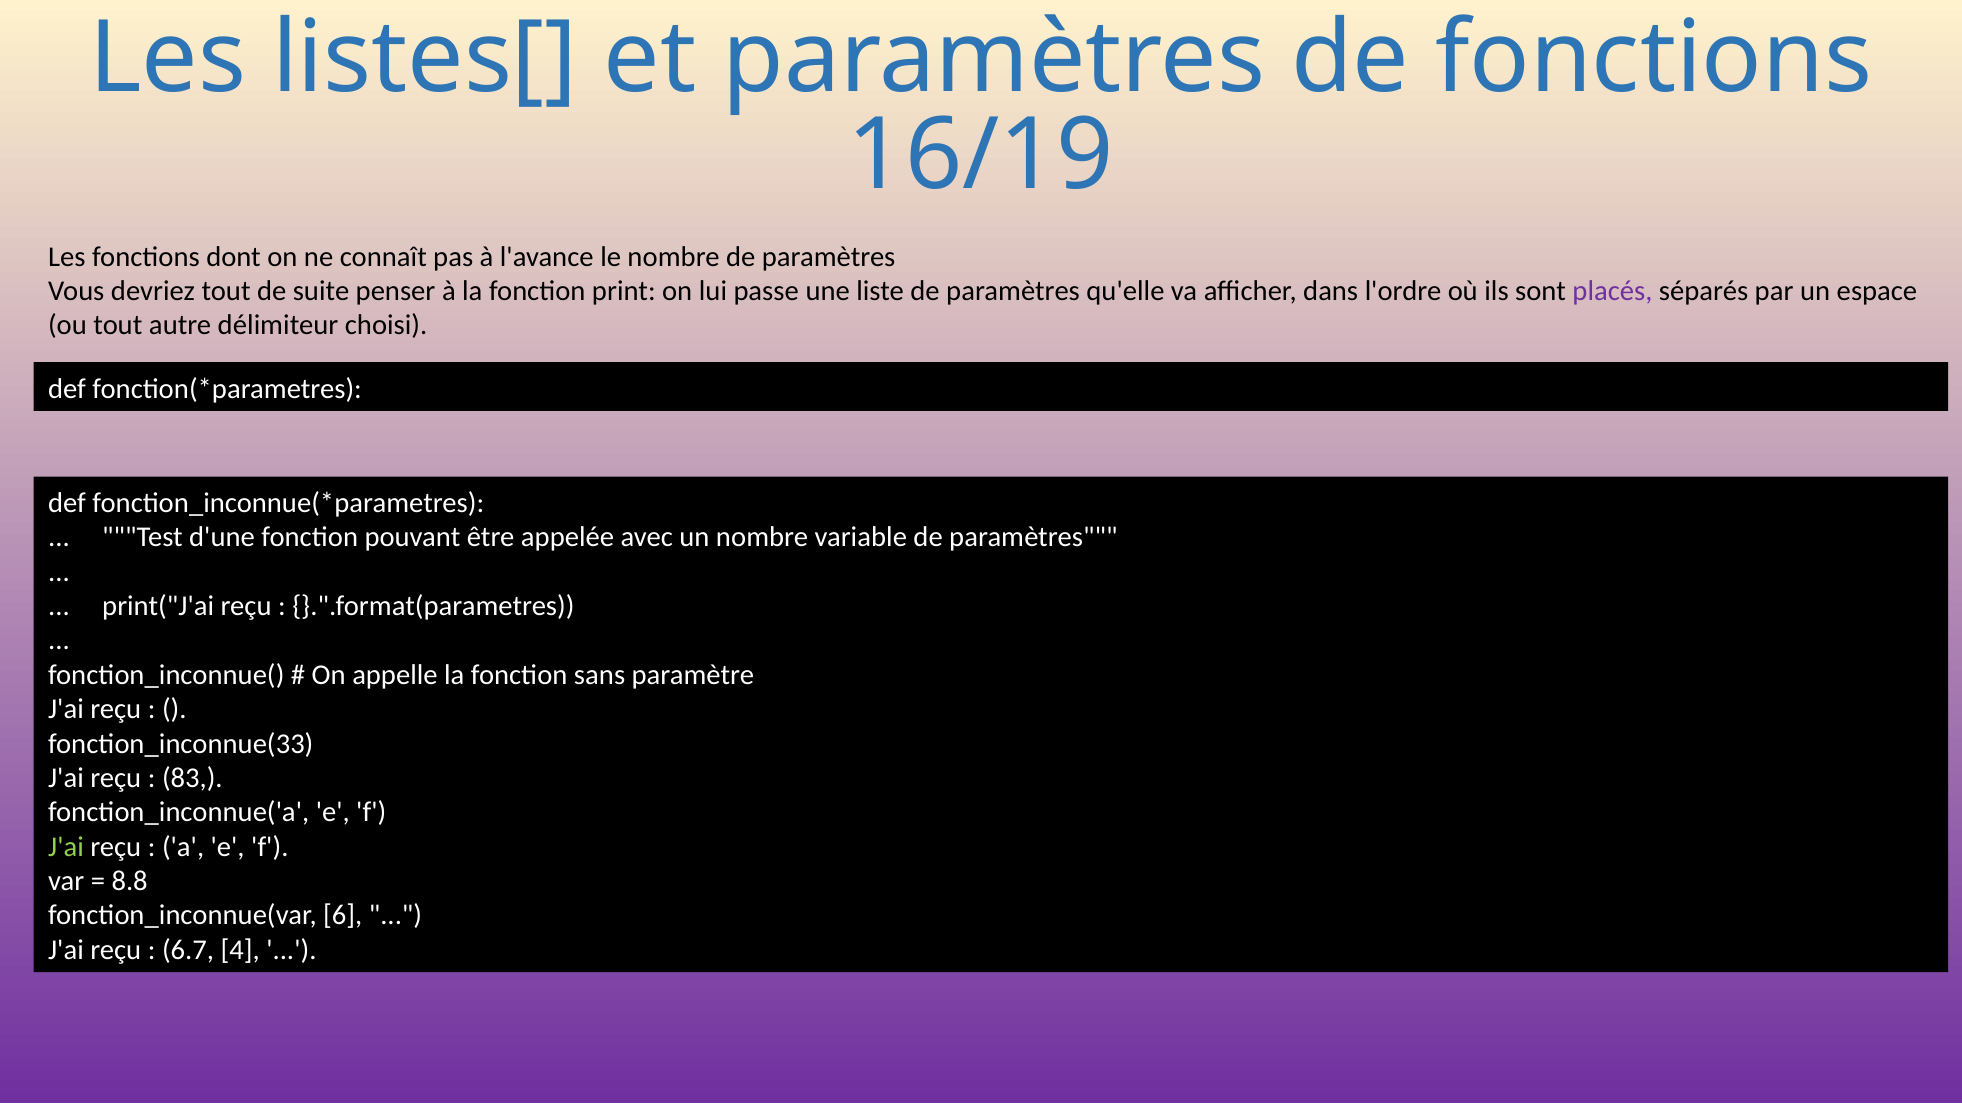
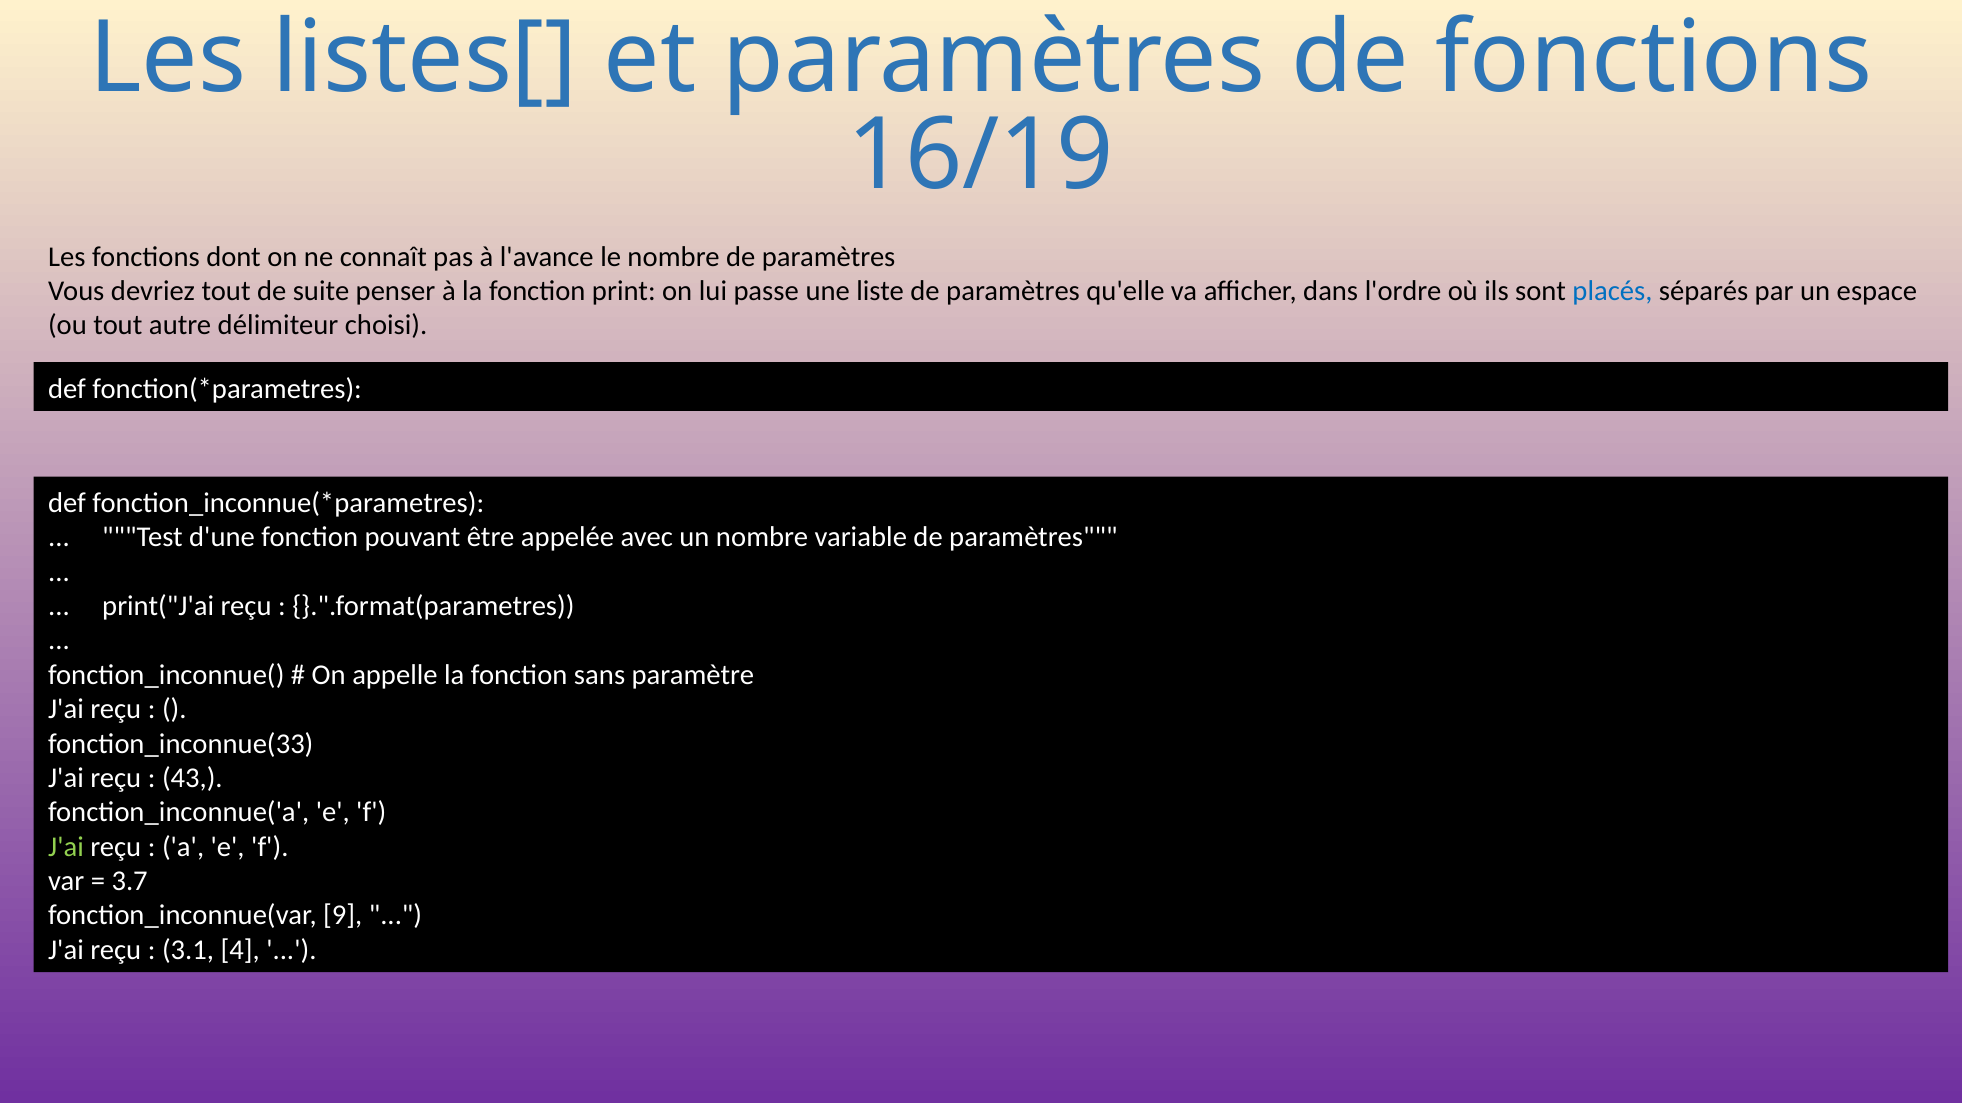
placés colour: purple -> blue
83: 83 -> 43
8.8: 8.8 -> 3.7
6: 6 -> 9
6.7: 6.7 -> 3.1
